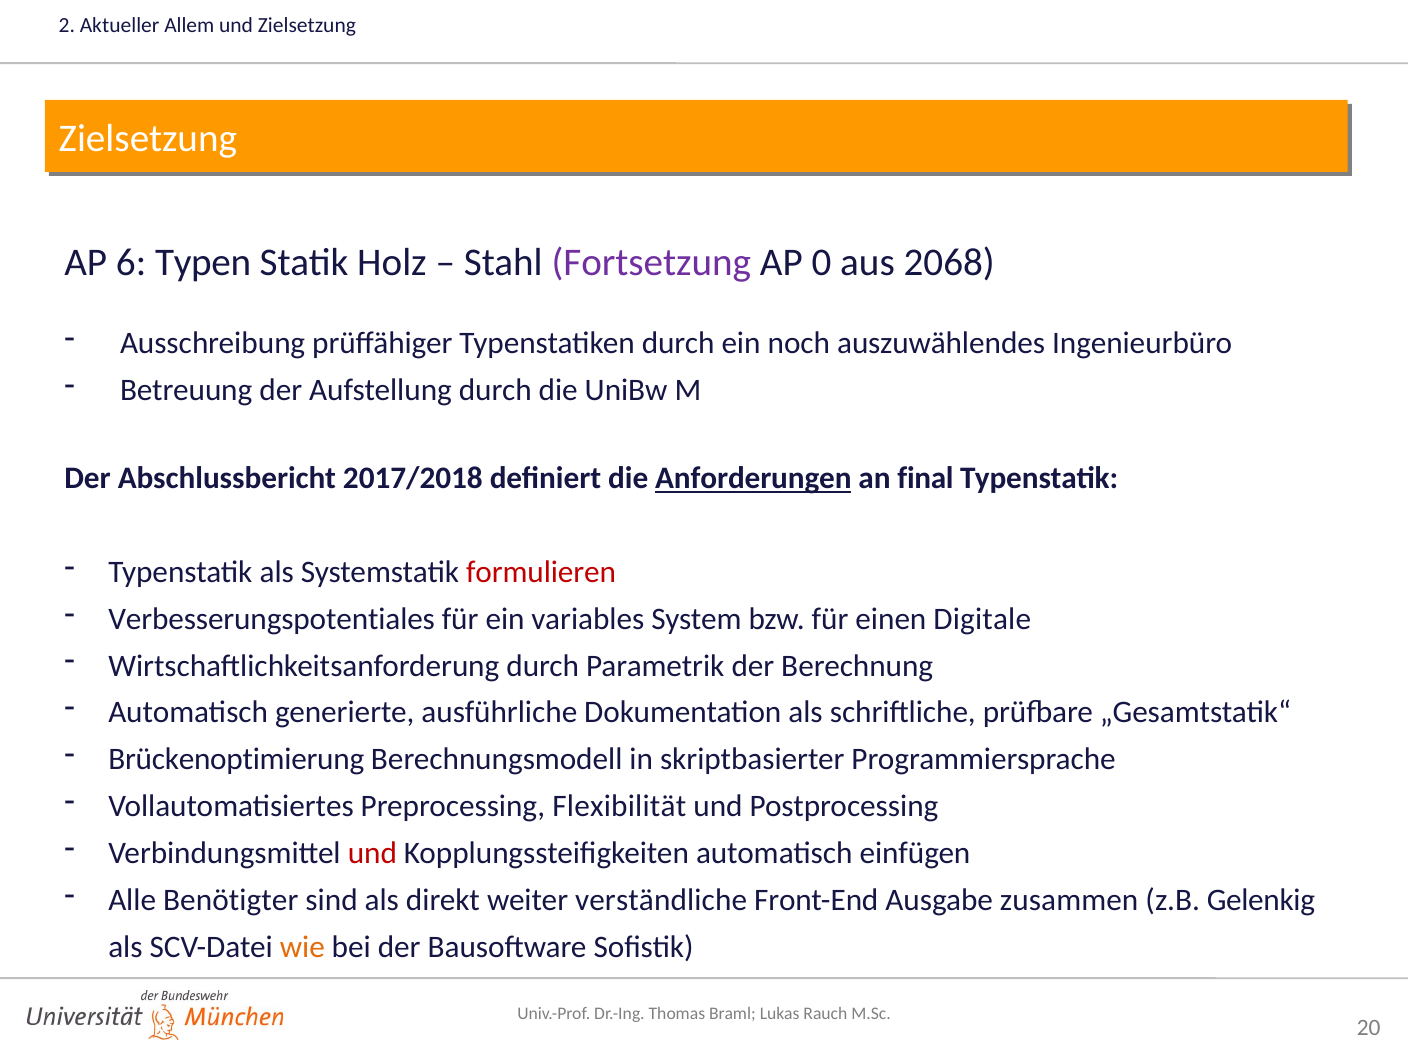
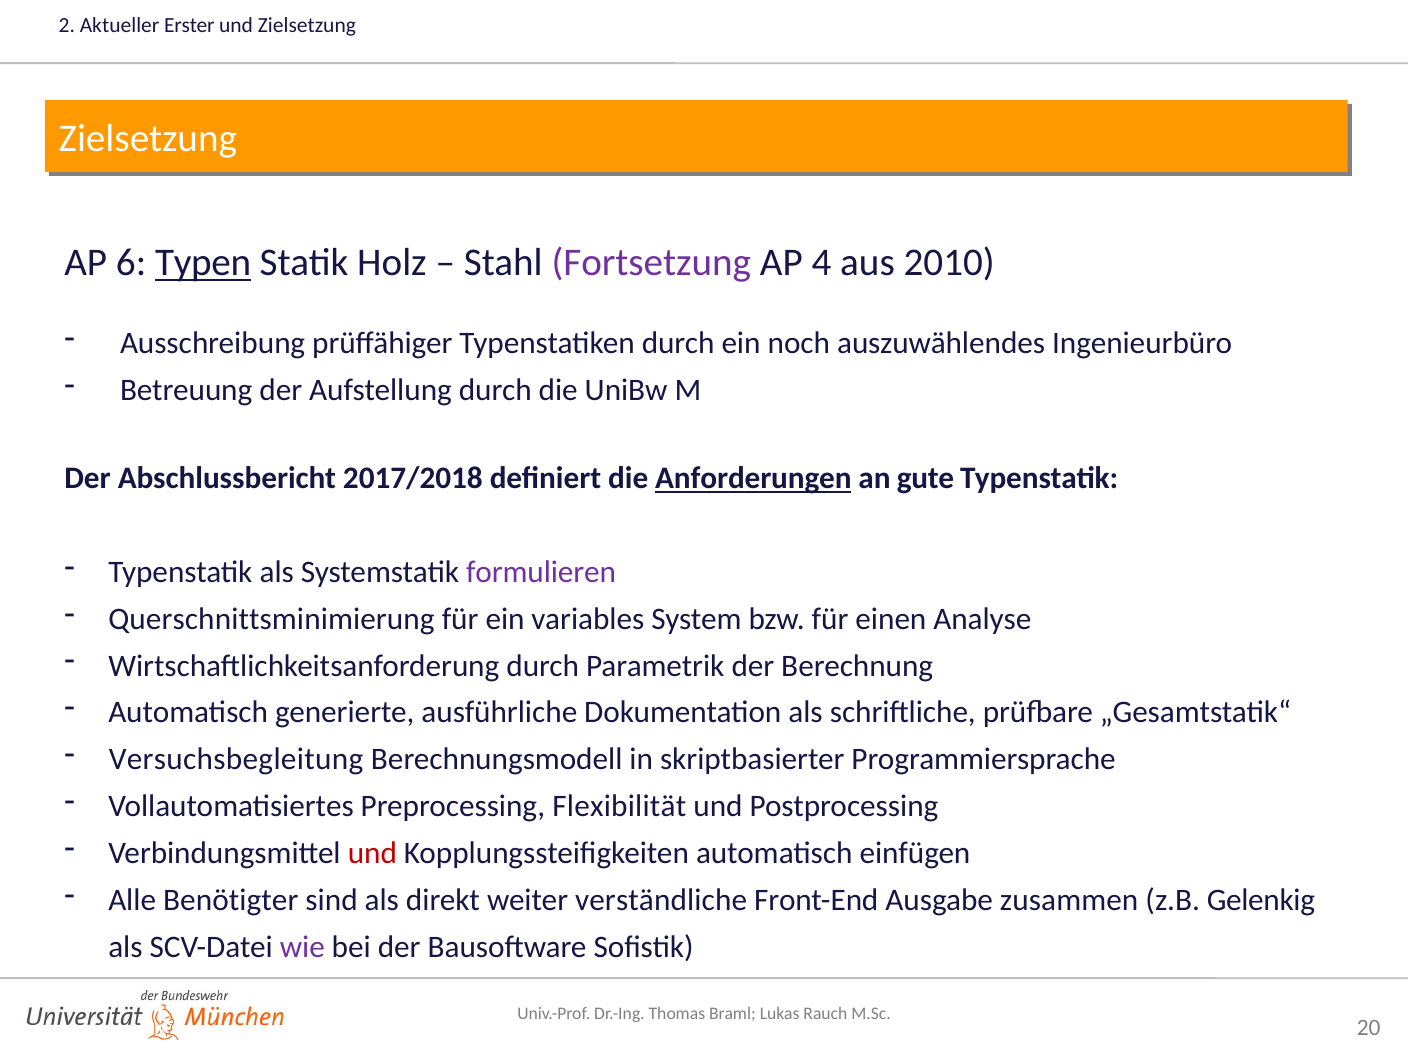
Allem: Allem -> Erster
Typen underline: none -> present
0: 0 -> 4
2068: 2068 -> 2010
final: final -> gute
formulieren colour: red -> purple
Verbesserungspotentiales: Verbesserungspotentiales -> Querschnittsminimierung
Digitale: Digitale -> Analyse
Brückenoptimierung: Brückenoptimierung -> Versuchsbegleitung
wie colour: orange -> purple
